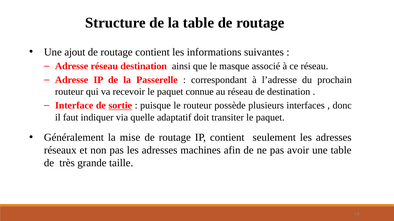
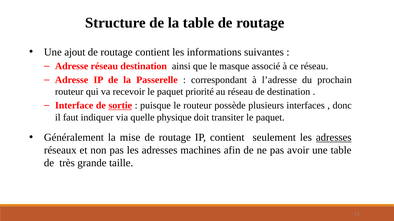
connue: connue -> priorité
adaptatif: adaptatif -> physique
adresses at (334, 138) underline: none -> present
